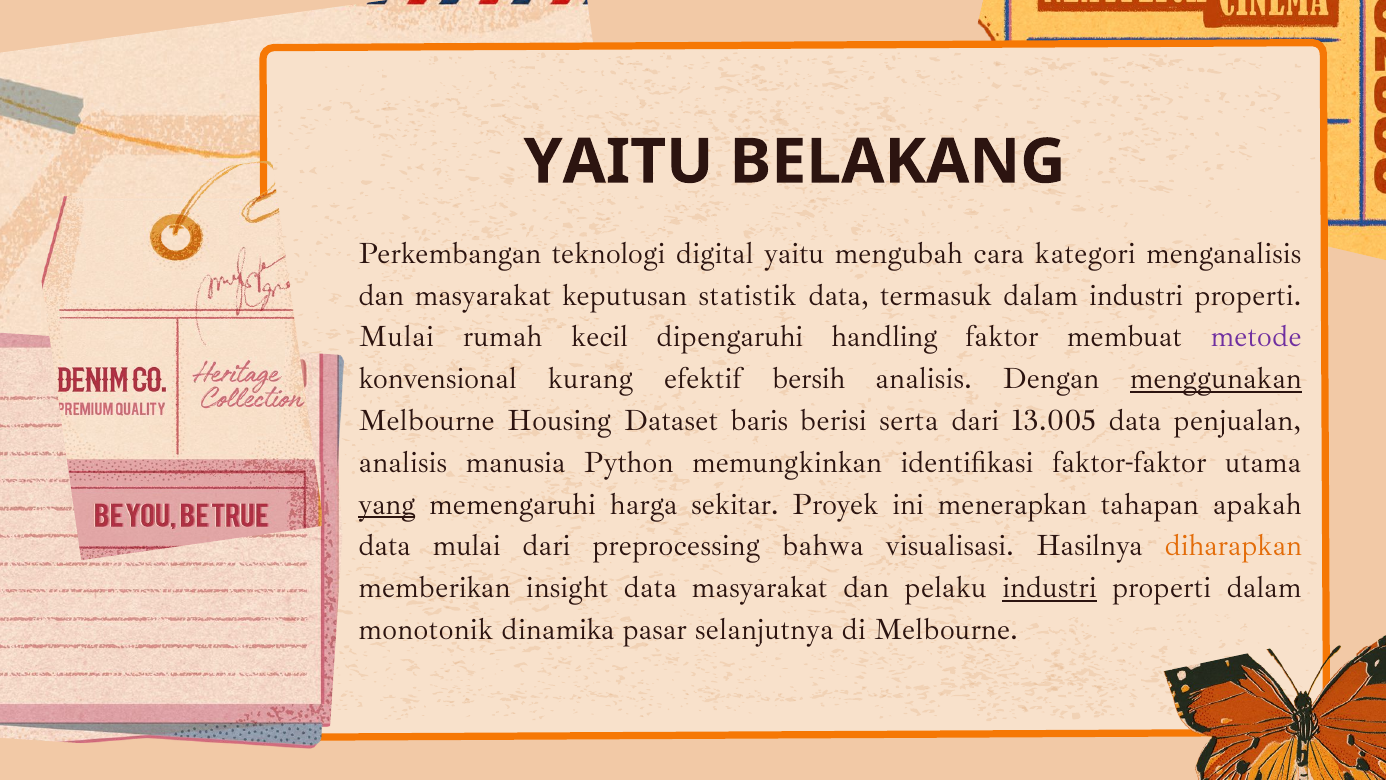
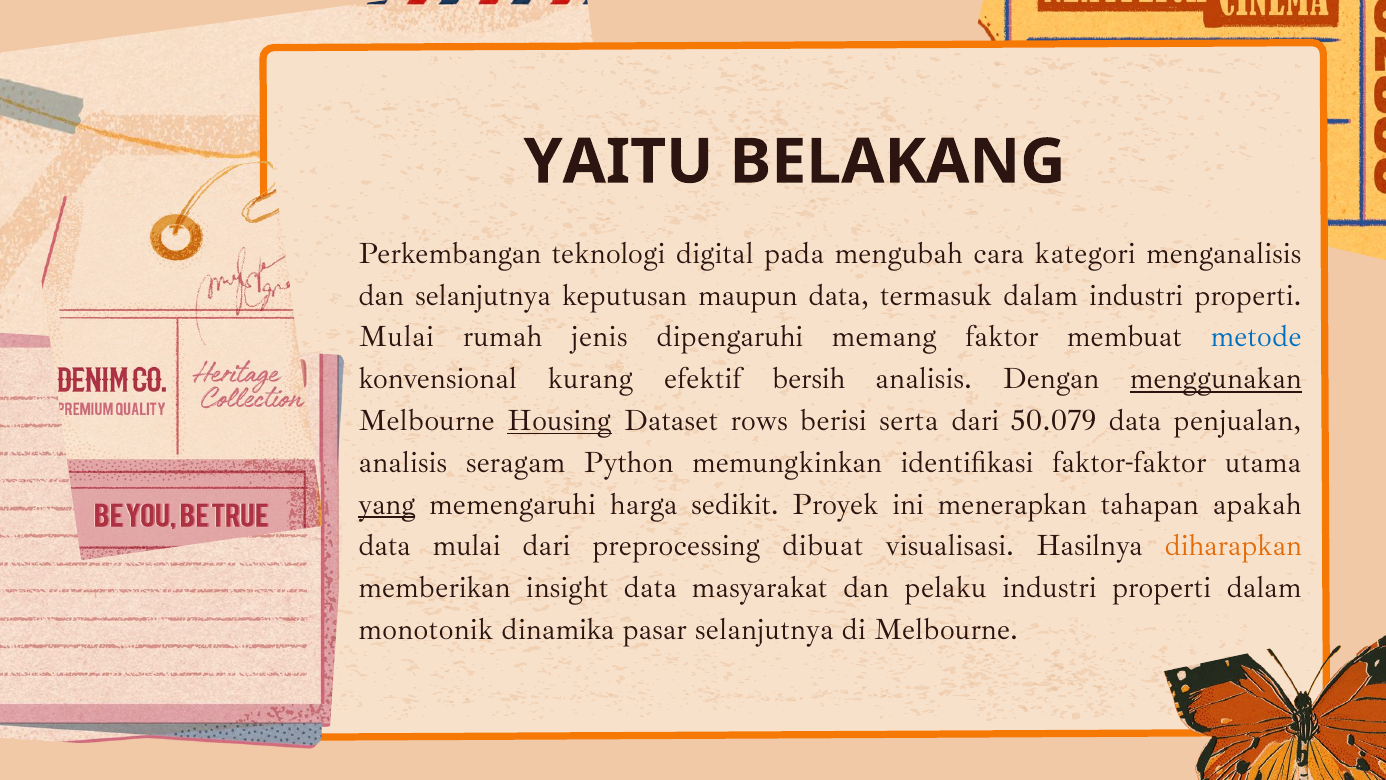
digital yaitu: yaitu -> pada
dan masyarakat: masyarakat -> selanjutnya
statistik: statistik -> maupun
kecil: kecil -> jenis
handling: handling -> memang
metode colour: purple -> blue
Housing underline: none -> present
baris: baris -> rows
13.005: 13.005 -> 50.079
manusia: manusia -> seragam
sekitar: sekitar -> sedikit
bahwa: bahwa -> dibuat
industri at (1049, 588) underline: present -> none
